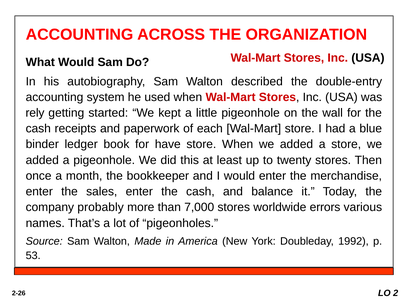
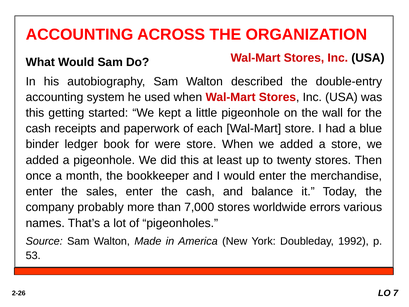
rely at (35, 113): rely -> this
have: have -> were
2: 2 -> 7
